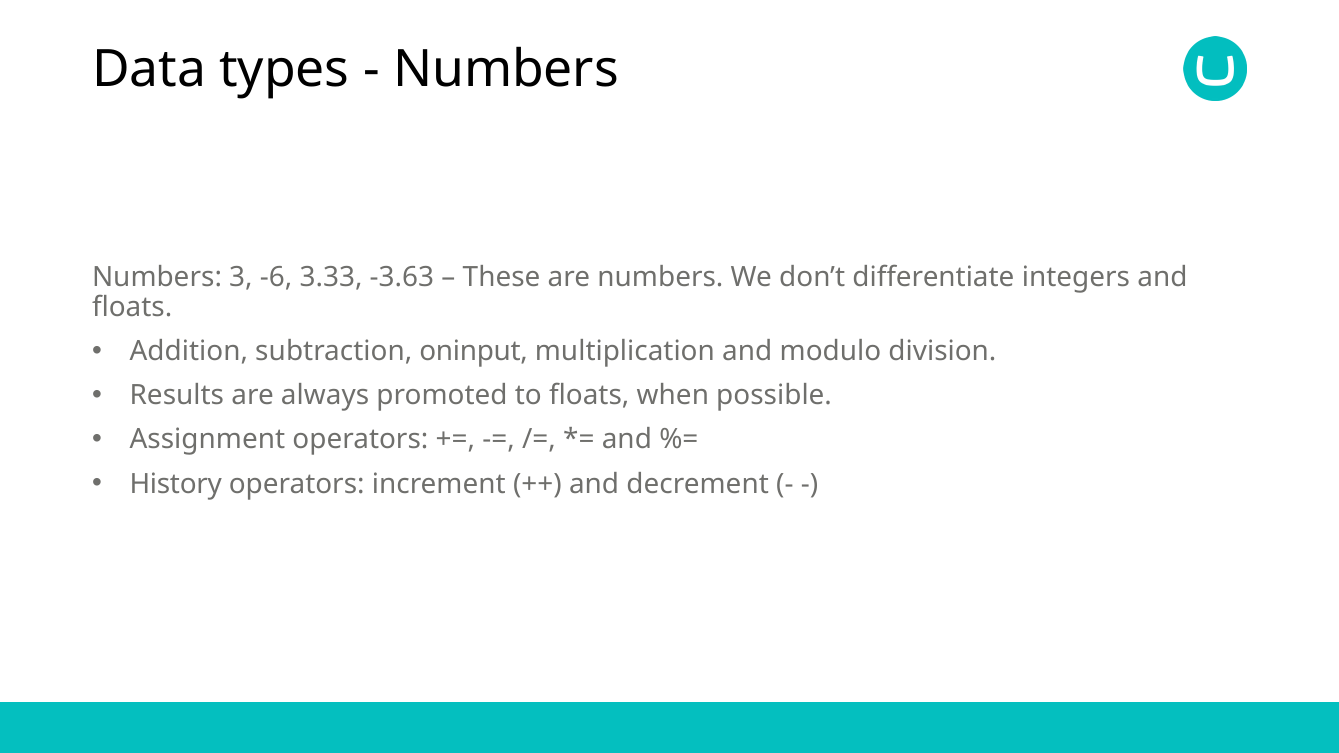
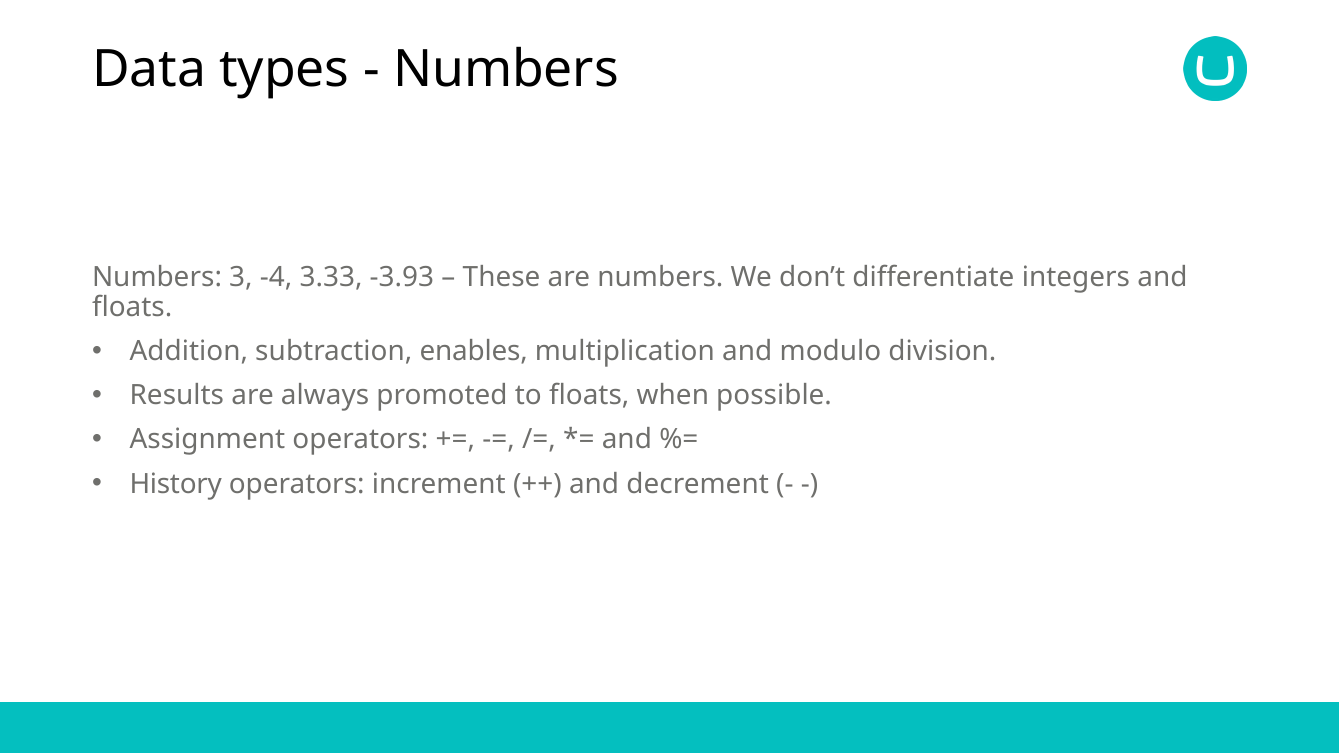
-6: -6 -> -4
-3.63: -3.63 -> -3.93
oninput: oninput -> enables
